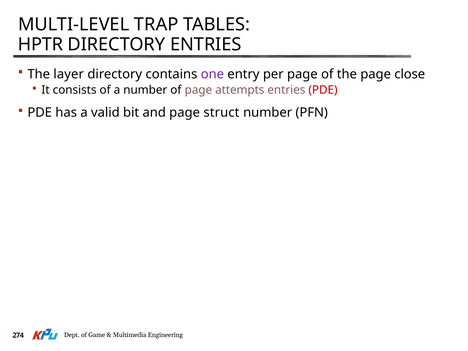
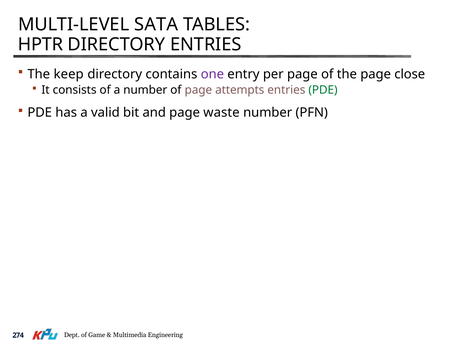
TRAP: TRAP -> SATA
layer: layer -> keep
PDE at (323, 90) colour: red -> green
struct: struct -> waste
